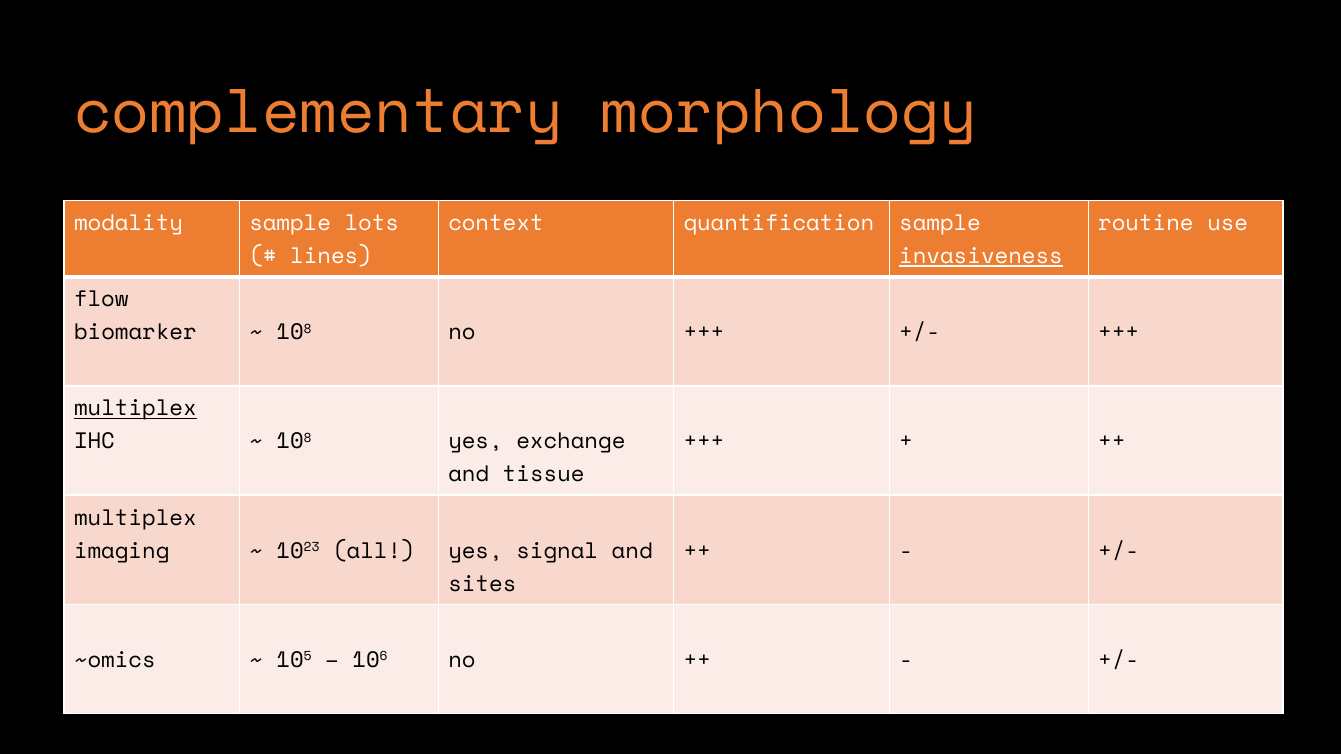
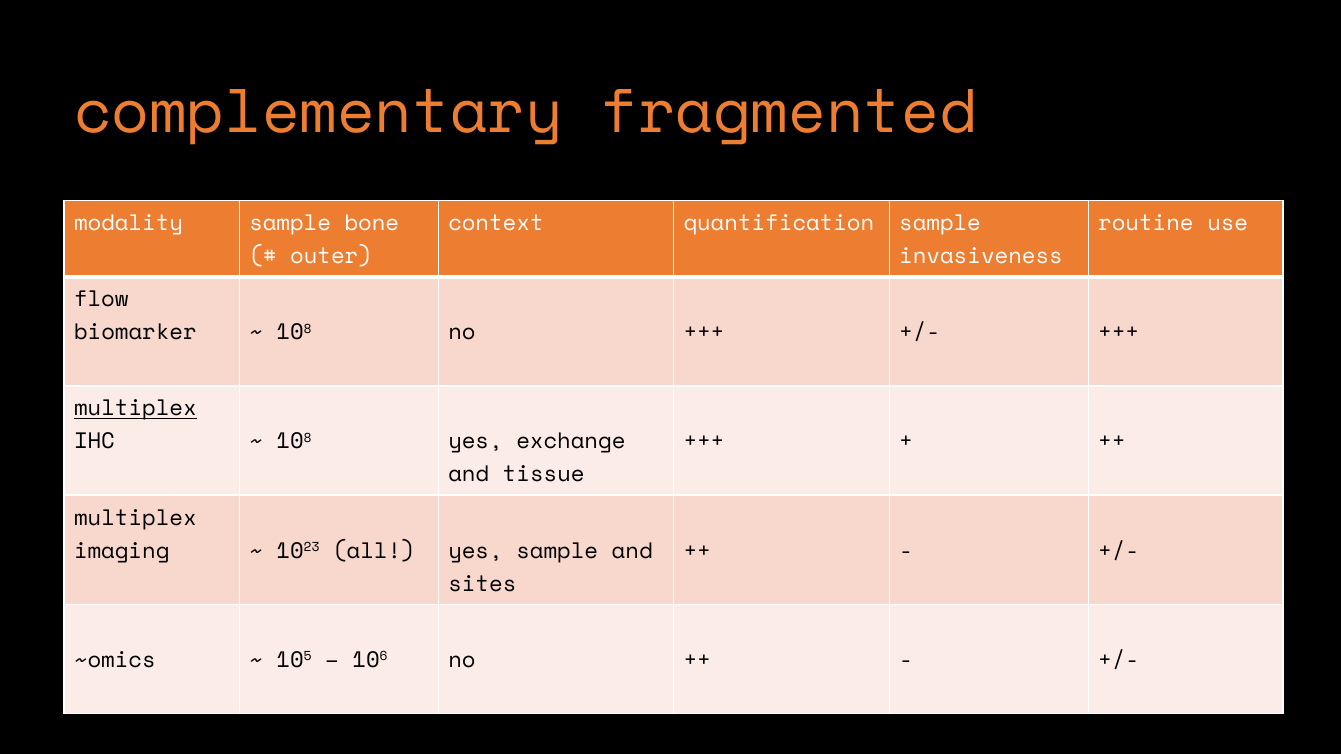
morphology: morphology -> fragmented
lots: lots -> bone
lines: lines -> outer
invasiveness underline: present -> none
yes signal: signal -> sample
